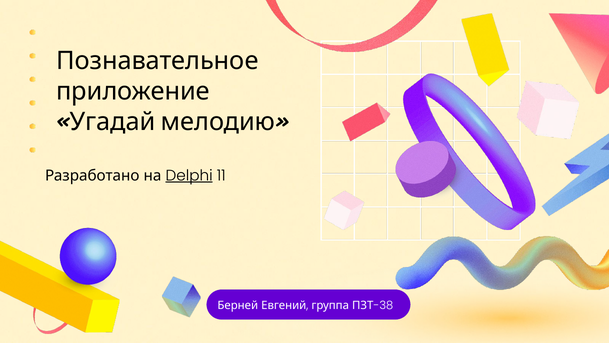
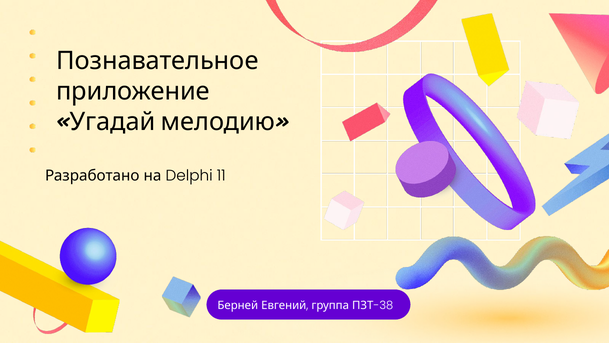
Delphi underline: present -> none
